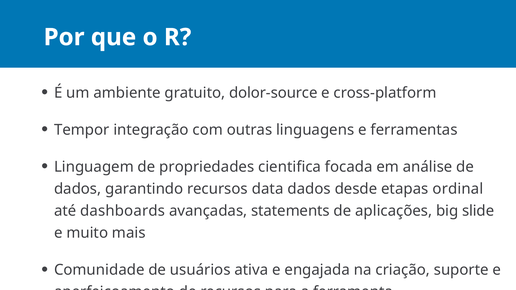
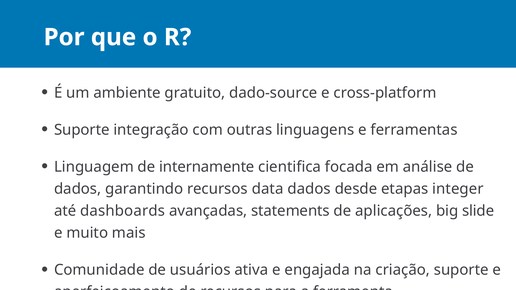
dolor-source: dolor-source -> dado-source
Tempor at (82, 130): Tempor -> Suporte
propriedades: propriedades -> internamente
ordinal: ordinal -> integer
